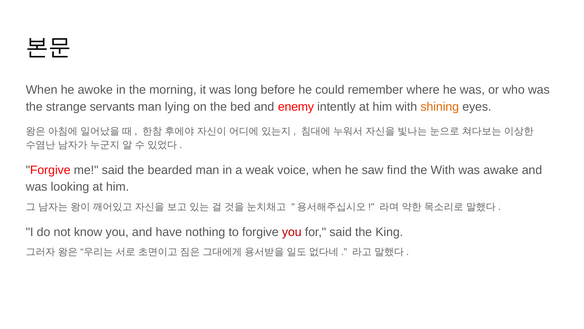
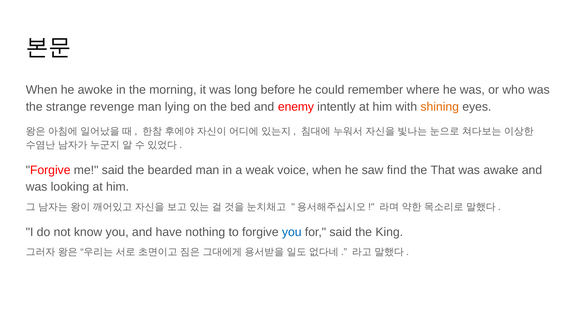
servants: servants -> revenge
the With: With -> That
you at (292, 232) colour: red -> blue
